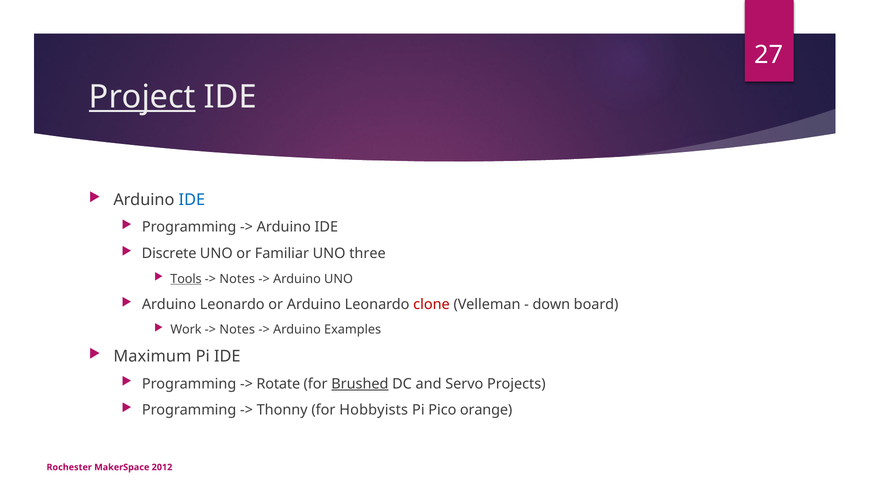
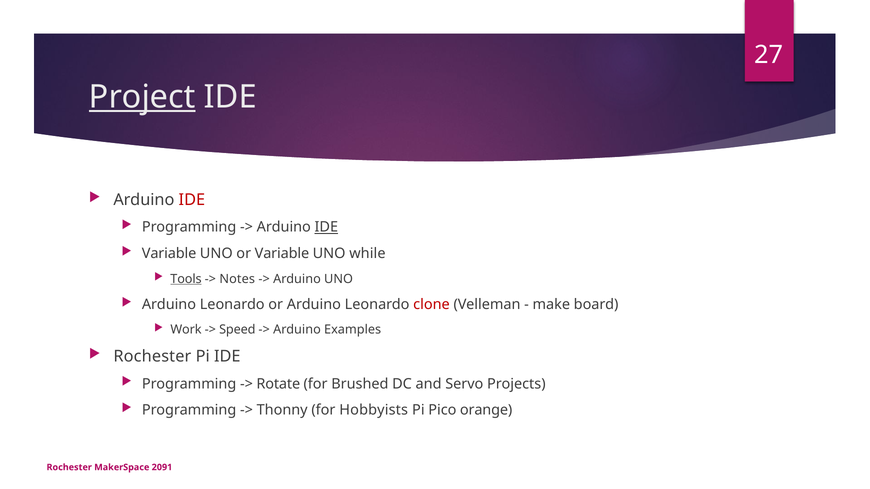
IDE at (192, 200) colour: blue -> red
IDE at (326, 227) underline: none -> present
Discrete at (169, 254): Discrete -> Variable
or Familiar: Familiar -> Variable
three: three -> while
down: down -> make
Notes at (237, 330): Notes -> Speed
Maximum at (152, 357): Maximum -> Rochester
Brushed underline: present -> none
2012: 2012 -> 2091
